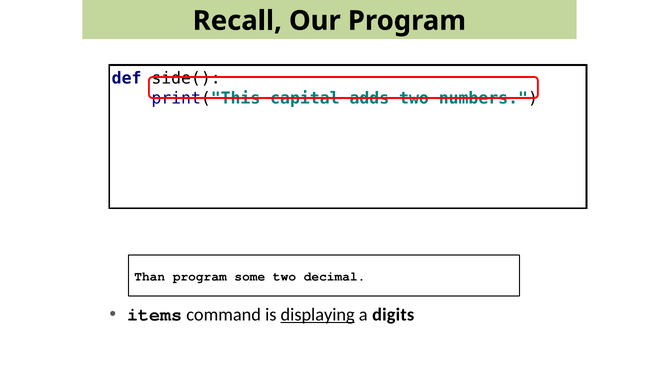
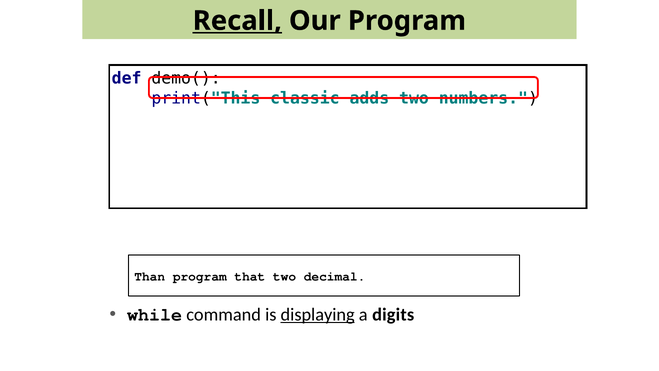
Recall underline: none -> present
side(: side( -> demo(
capital: capital -> classic
some: some -> that
items: items -> while
